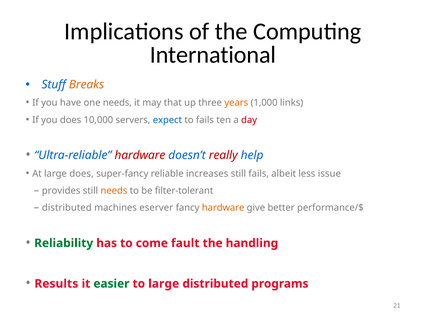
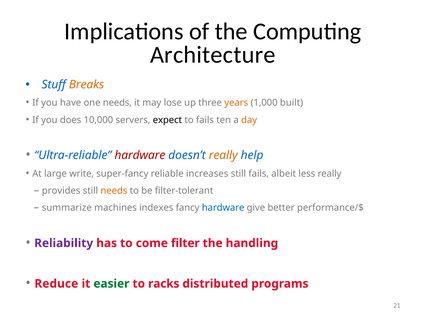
International: International -> Architecture
that: that -> lose
links: links -> built
expect colour: blue -> black
day colour: red -> orange
really at (223, 155) colour: red -> orange
large does: does -> write
less issue: issue -> really
distributed at (67, 207): distributed -> summarize
eserver: eserver -> indexes
hardware at (223, 207) colour: orange -> blue
Reliability colour: green -> purple
fault: fault -> filter
Results: Results -> Reduce
to large: large -> racks
